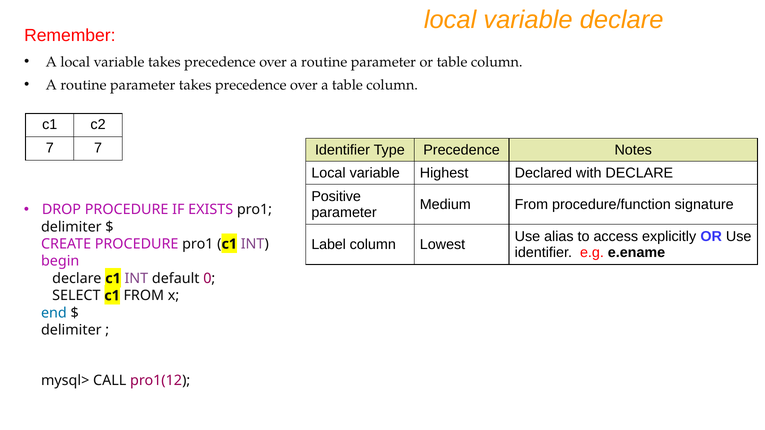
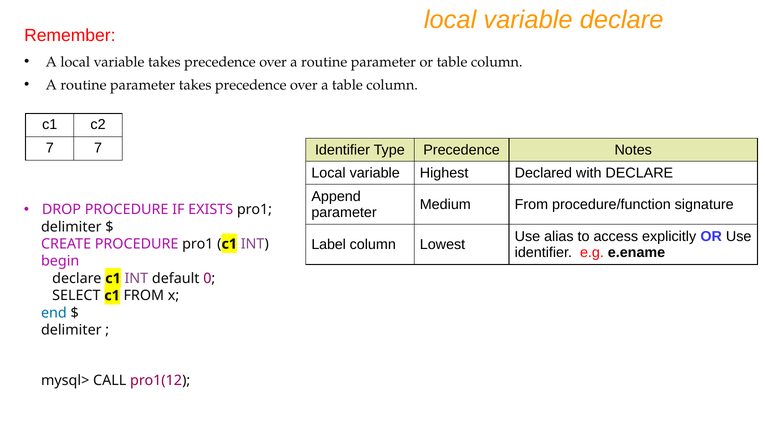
Positive: Positive -> Append
